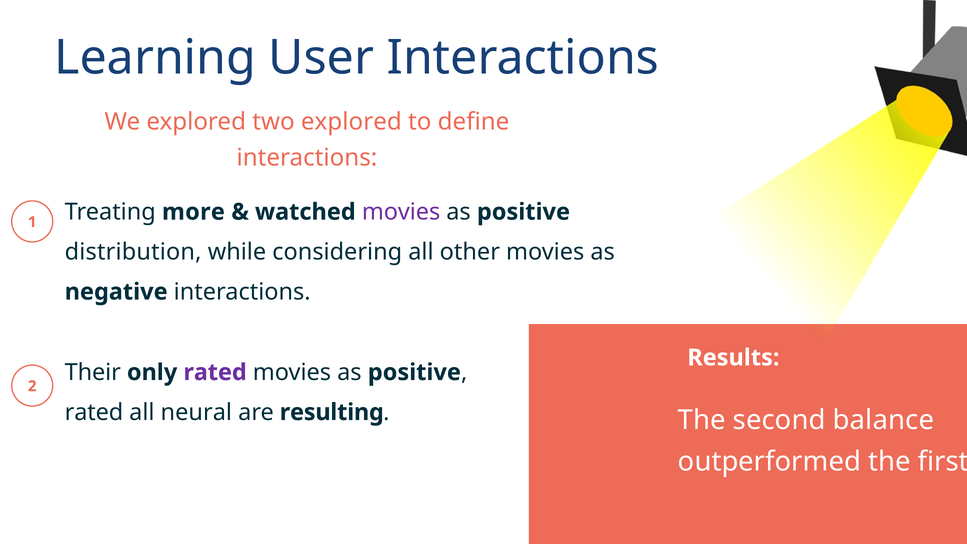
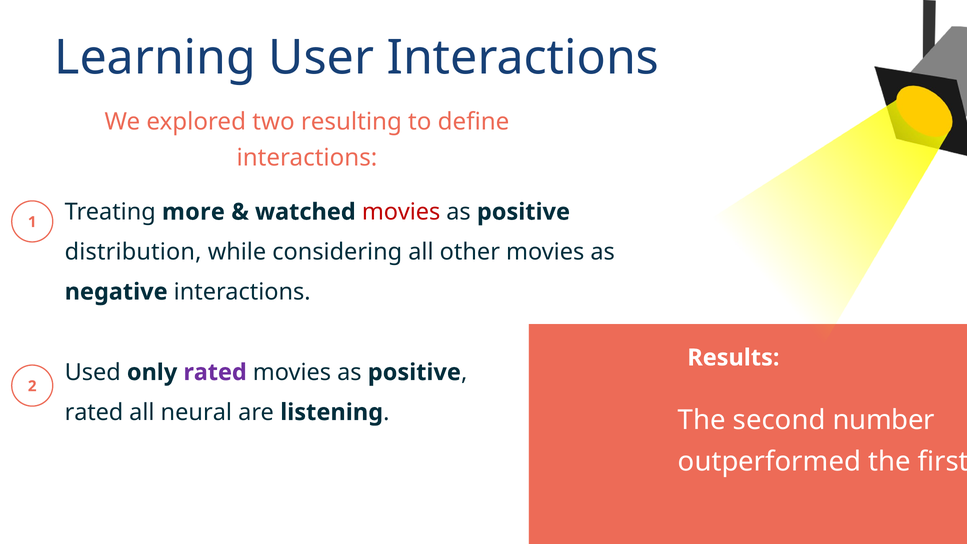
two explored: explored -> resulting
movies at (401, 212) colour: purple -> red
Their: Their -> Used
resulting: resulting -> listening
balance: balance -> number
